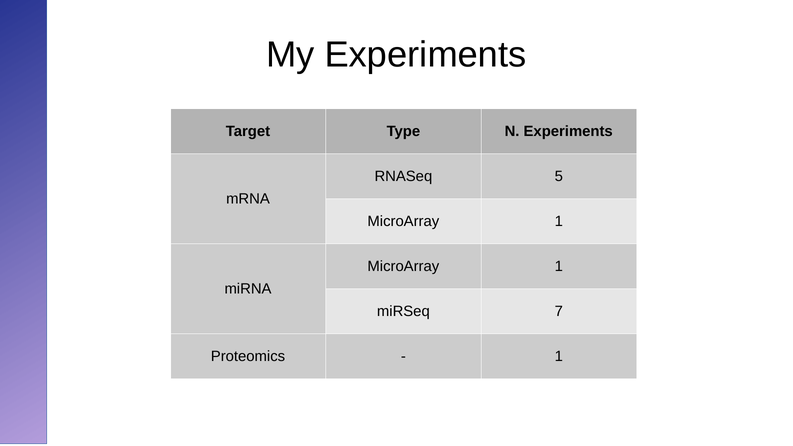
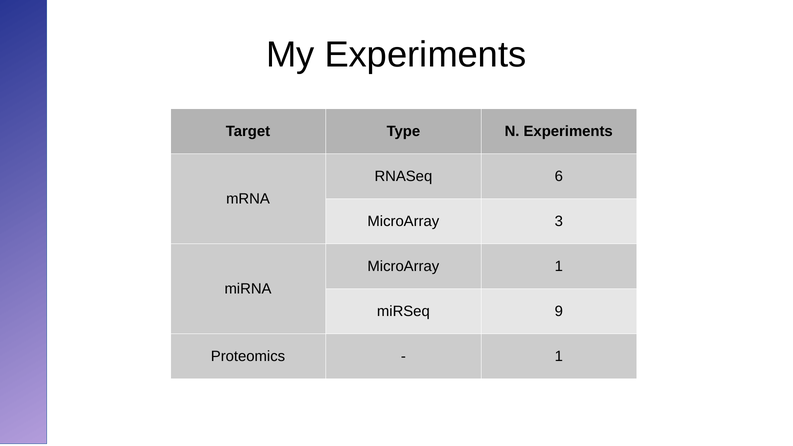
5: 5 -> 6
1 at (559, 221): 1 -> 3
7: 7 -> 9
